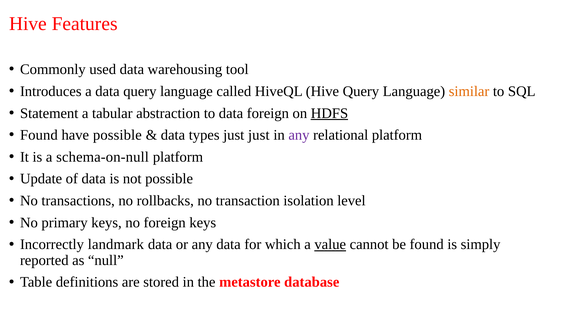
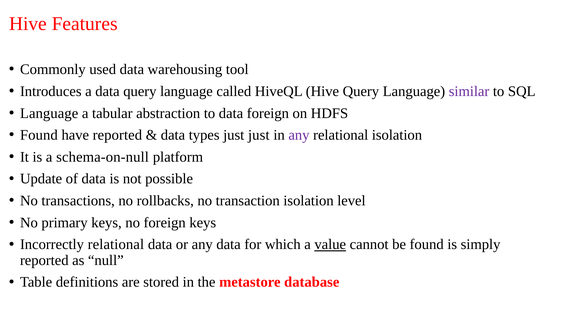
similar colour: orange -> purple
Statement at (49, 113): Statement -> Language
HDFS underline: present -> none
have possible: possible -> reported
relational platform: platform -> isolation
Incorrectly landmark: landmark -> relational
